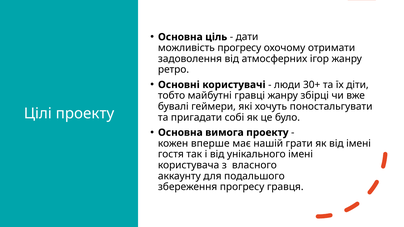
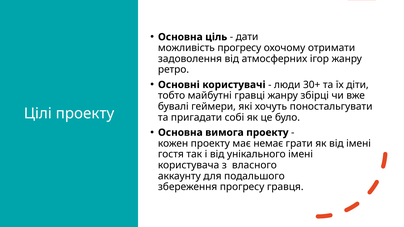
кожен вперше: вперше -> проекту
нашій: нашій -> немає
